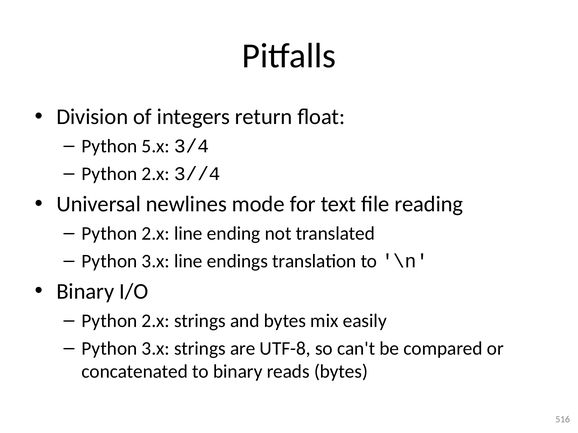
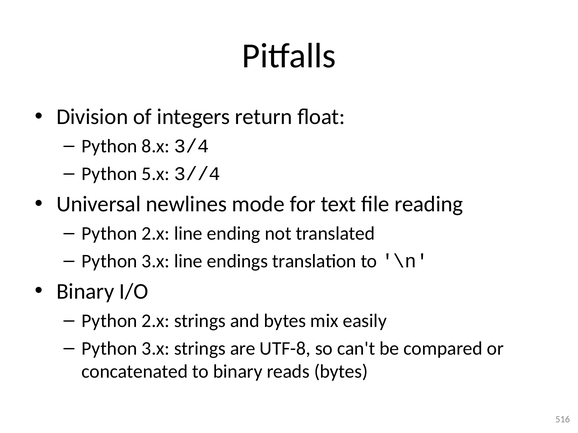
5.x: 5.x -> 8.x
2.x at (156, 174): 2.x -> 5.x
